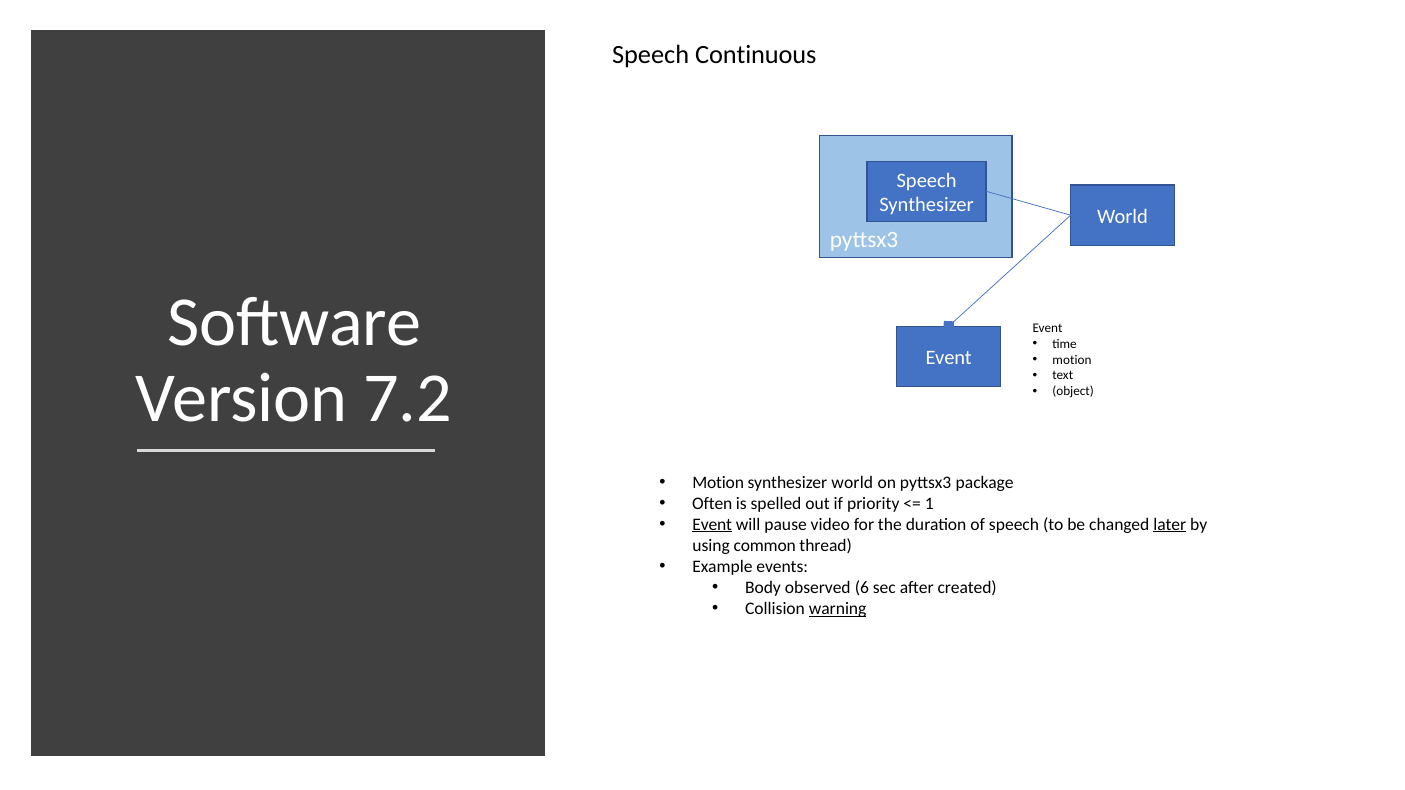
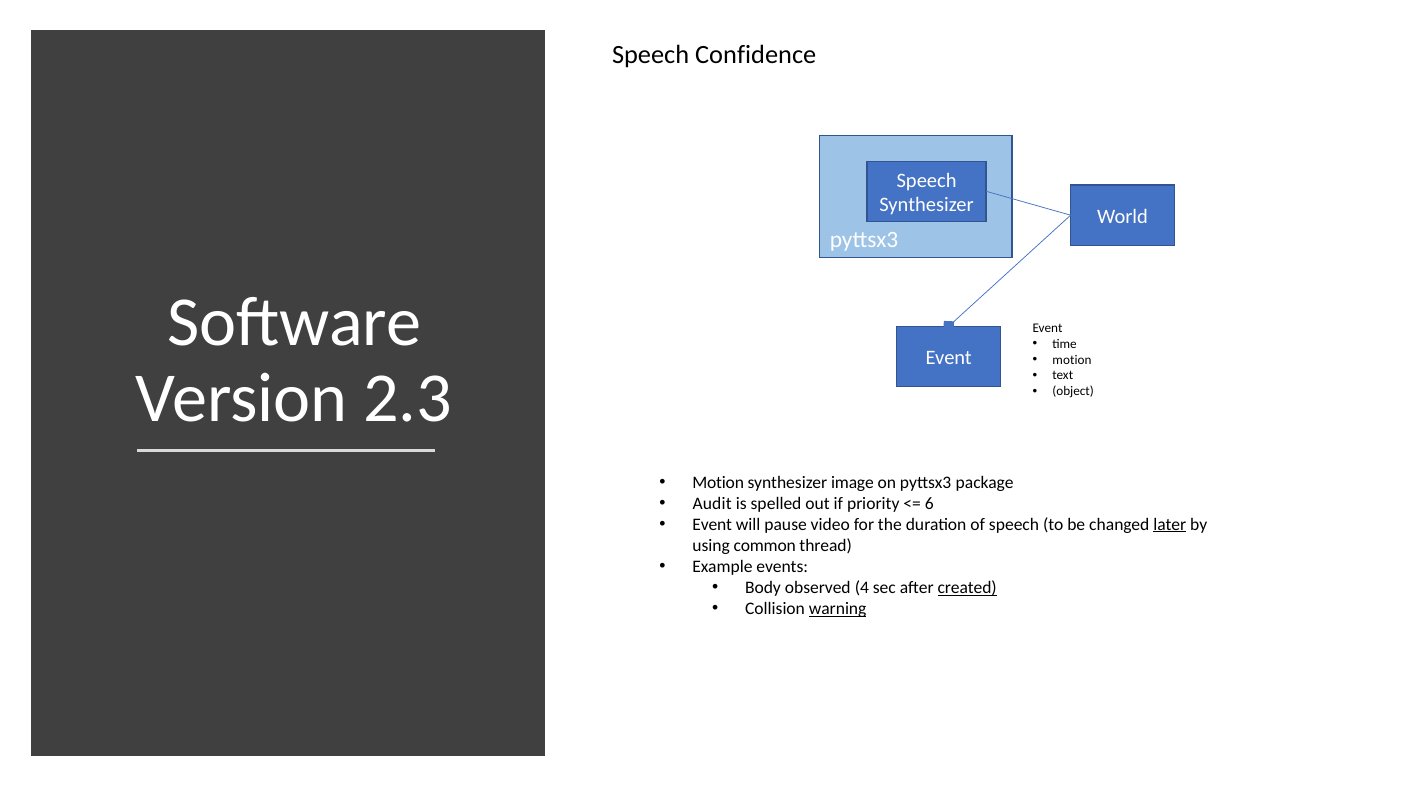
Continuous: Continuous -> Confidence
7.2: 7.2 -> 2.3
synthesizer world: world -> image
Often: Often -> Audit
1: 1 -> 6
Event at (712, 525) underline: present -> none
6: 6 -> 4
created underline: none -> present
